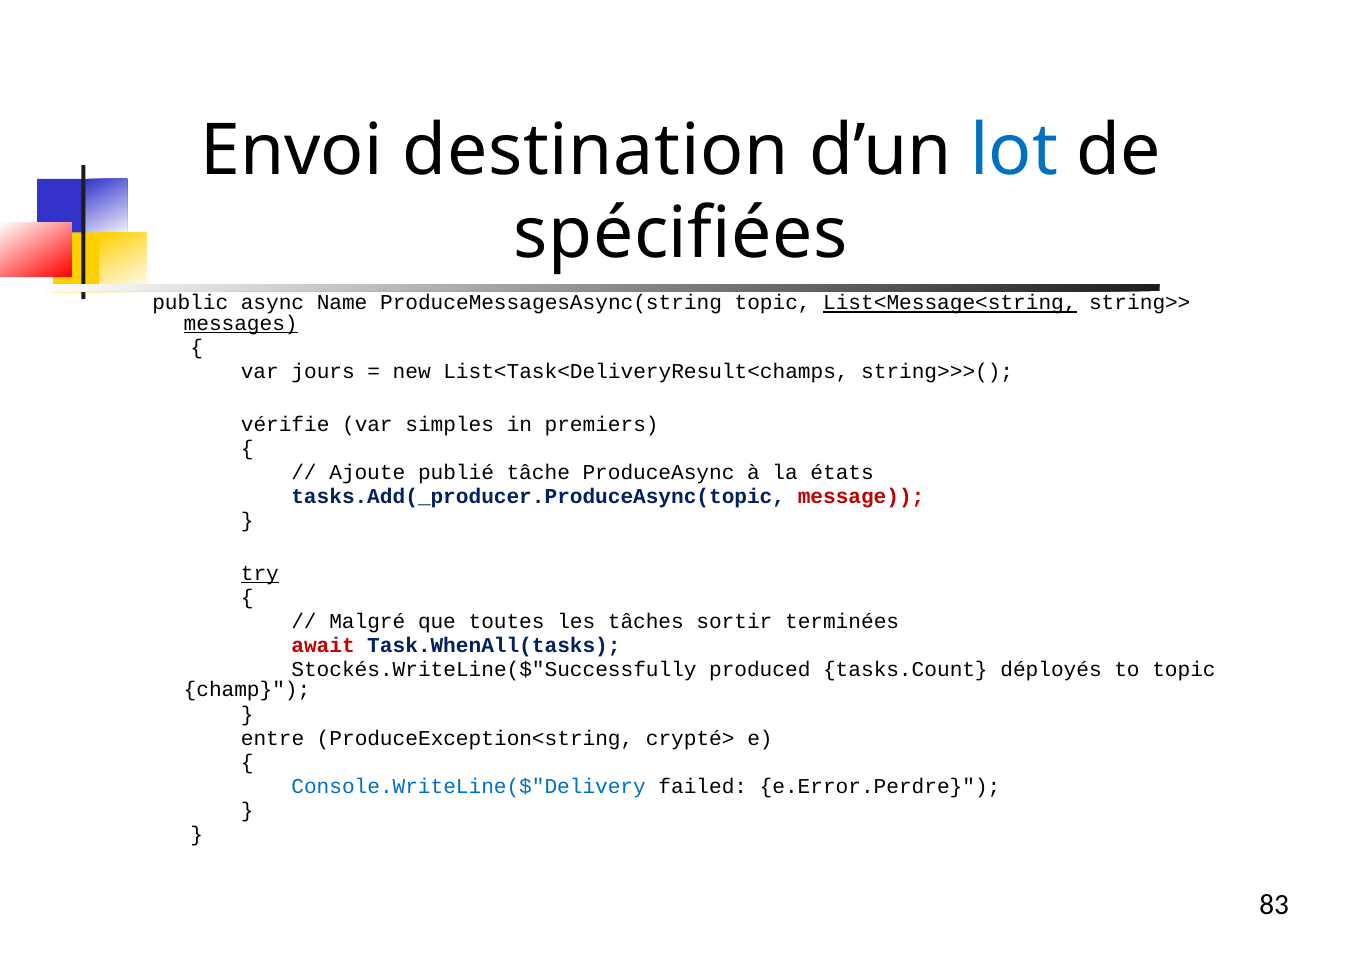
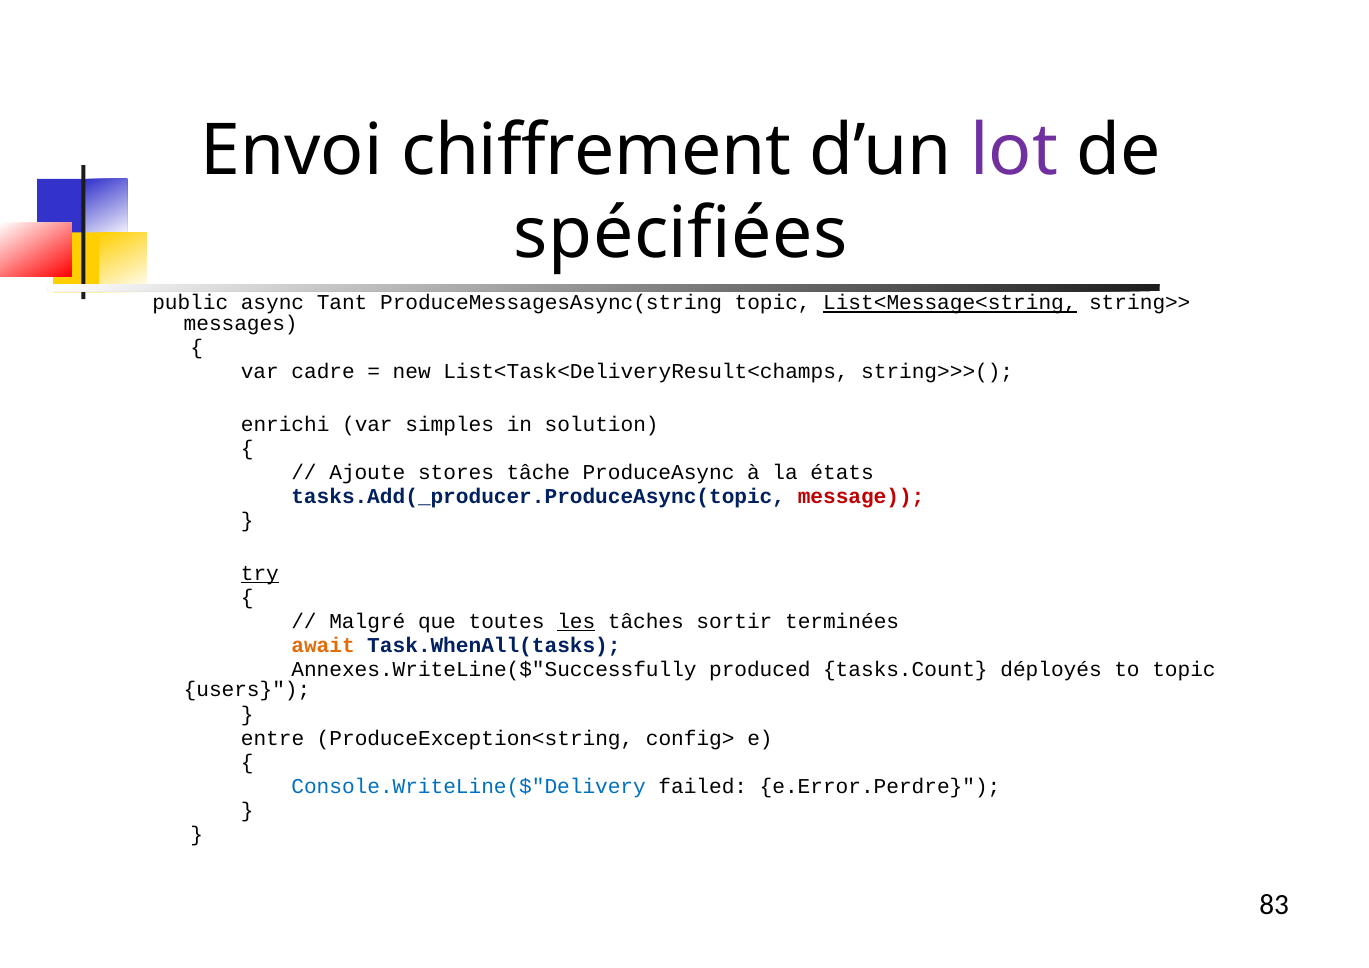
destination: destination -> chiffrement
lot colour: blue -> purple
Name: Name -> Tant
messages underline: present -> none
jours: jours -> cadre
vérifie: vérifie -> enrichi
premiers: premiers -> solution
publié: publié -> stores
les underline: none -> present
await colour: red -> orange
Stockés.WriteLine($"Successfully: Stockés.WriteLine($"Successfully -> Annexes.WriteLine($"Successfully
champ: champ -> users
crypté>: crypté> -> config>
